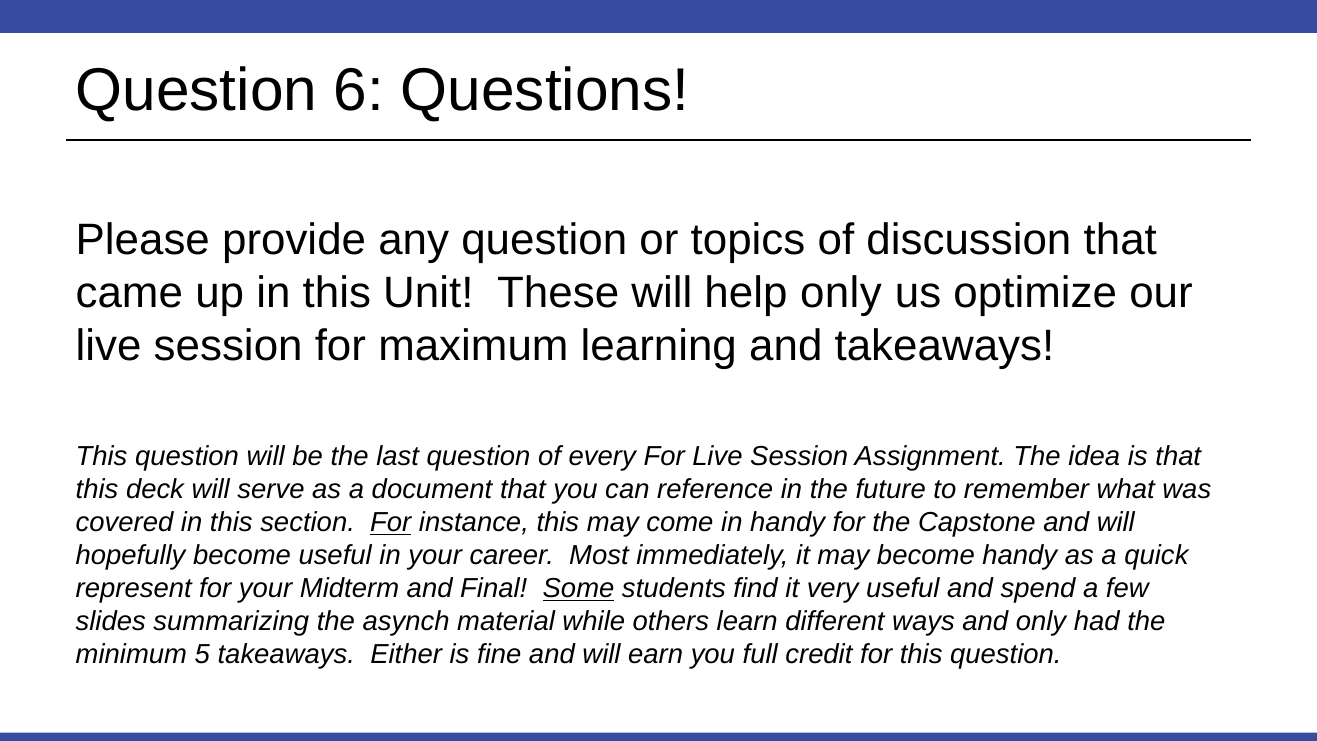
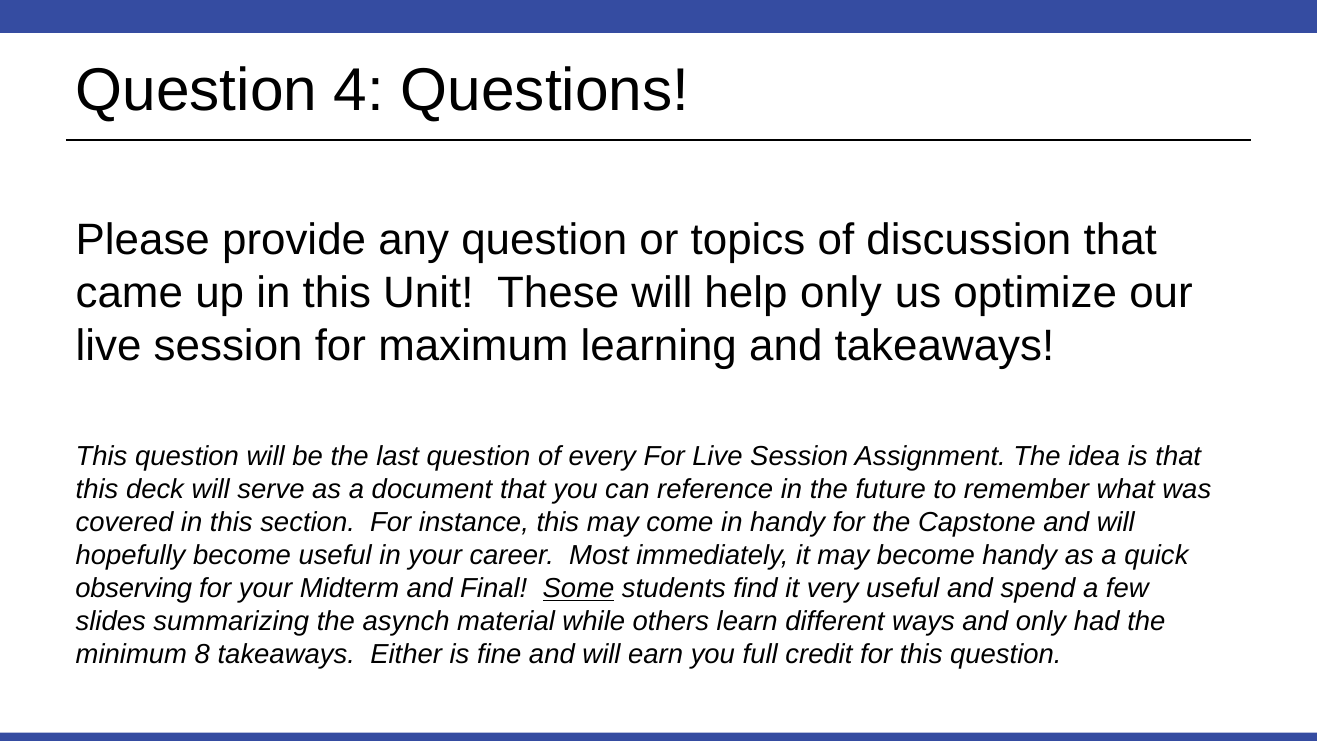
6: 6 -> 4
For at (391, 523) underline: present -> none
represent: represent -> observing
5: 5 -> 8
